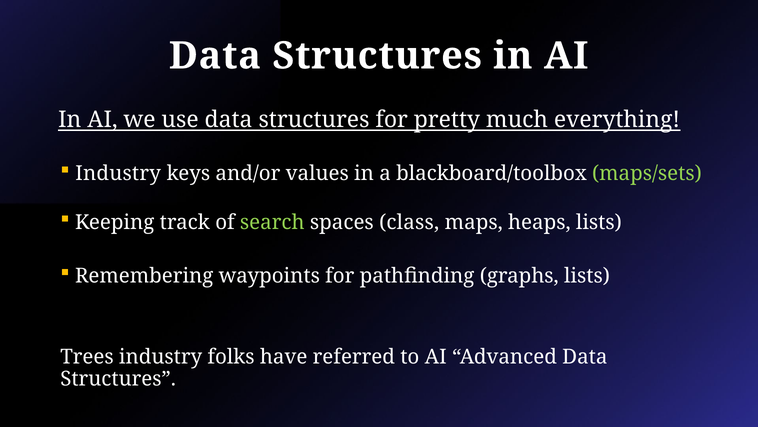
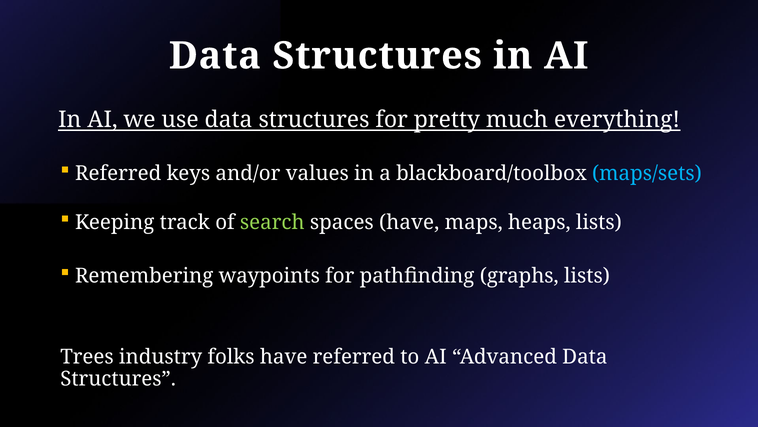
Industry at (118, 173): Industry -> Referred
maps/sets colour: light green -> light blue
spaces class: class -> have
